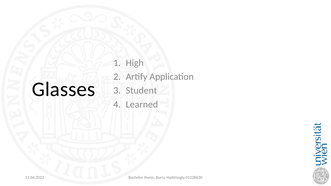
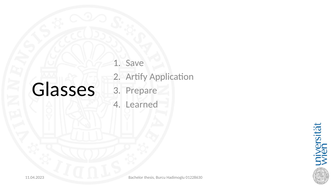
High: High -> Save
Student: Student -> Prepare
